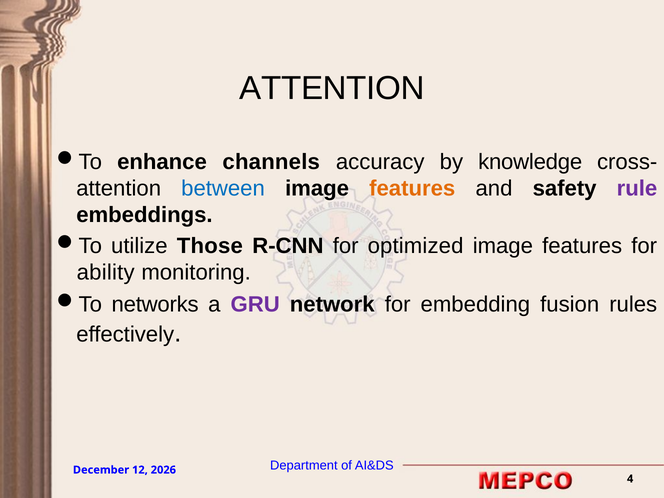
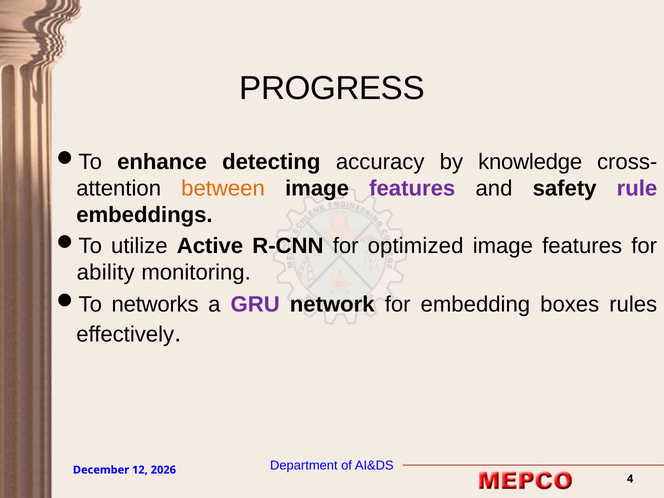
ATTENTION at (332, 88): ATTENTION -> PROGRESS
channels: channels -> detecting
between colour: blue -> orange
features at (412, 189) colour: orange -> purple
Those: Those -> Active
fusion: fusion -> boxes
